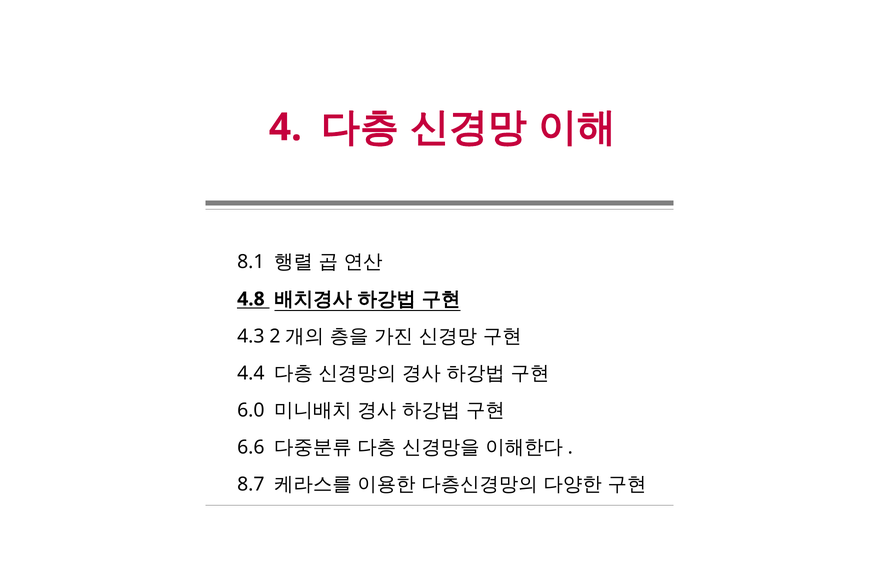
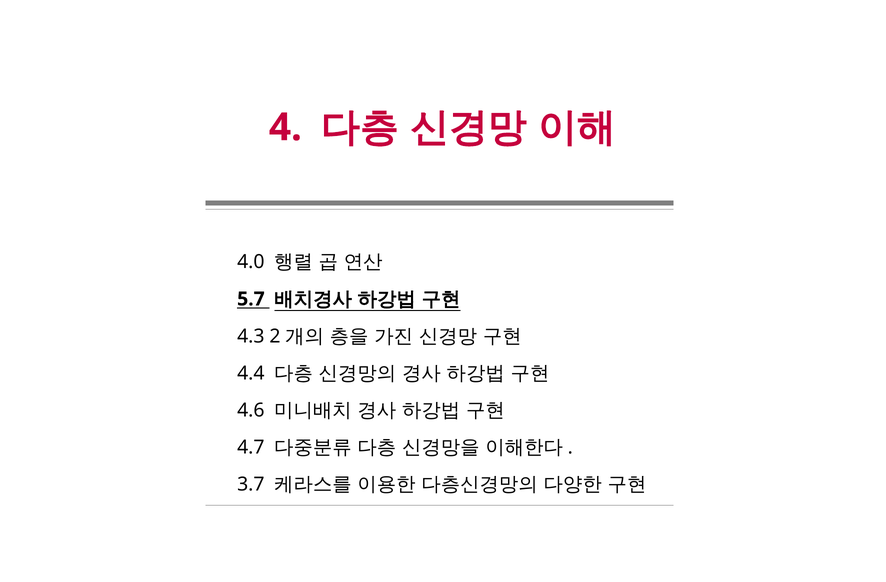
8.1: 8.1 -> 4.0
4.8: 4.8 -> 5.7
6.0: 6.0 -> 4.6
6.6: 6.6 -> 4.7
8.7: 8.7 -> 3.7
